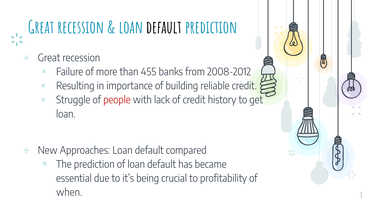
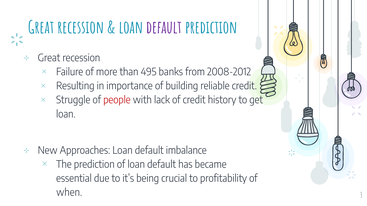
default at (164, 28) colour: black -> purple
455: 455 -> 495
compared: compared -> imbalance
